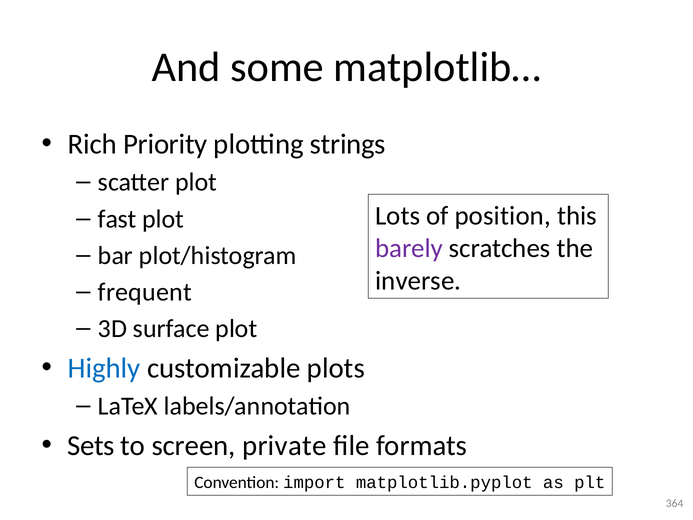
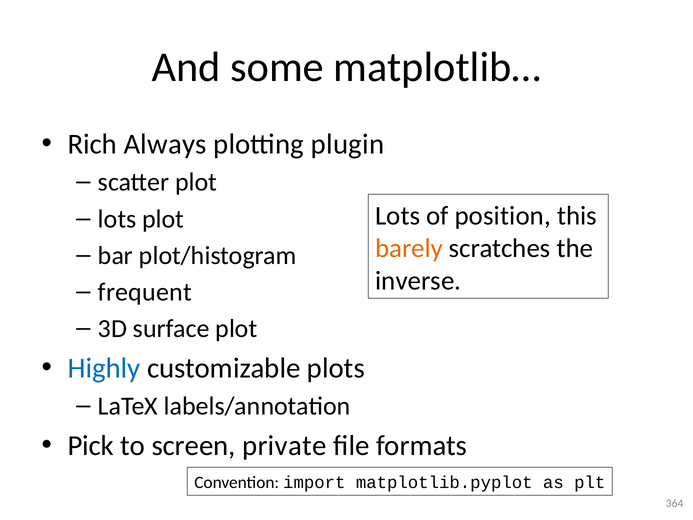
Priority: Priority -> Always
strings: strings -> plugin
fast at (117, 219): fast -> lots
barely colour: purple -> orange
Sets: Sets -> Pick
